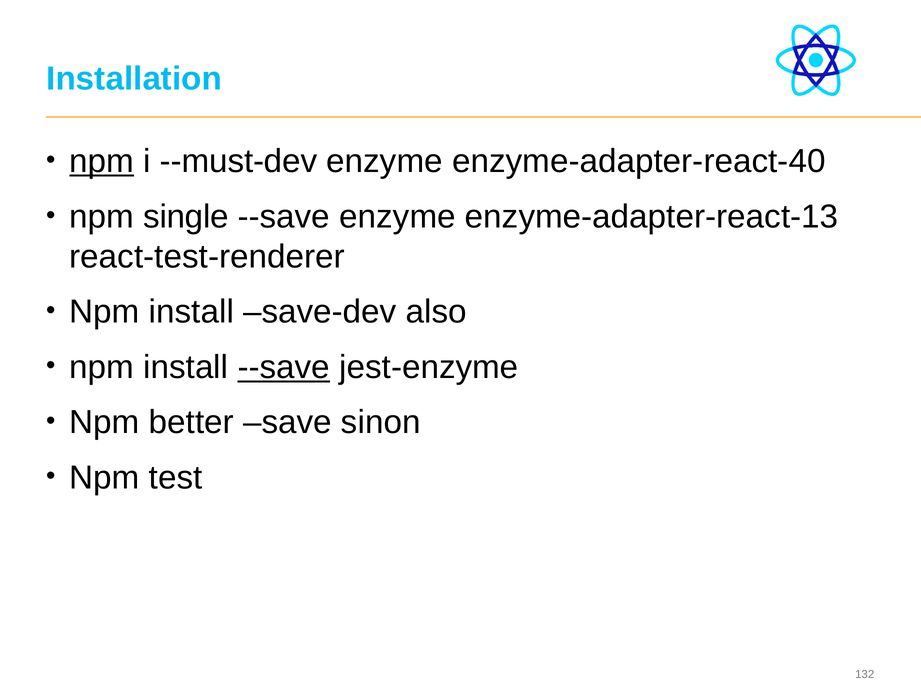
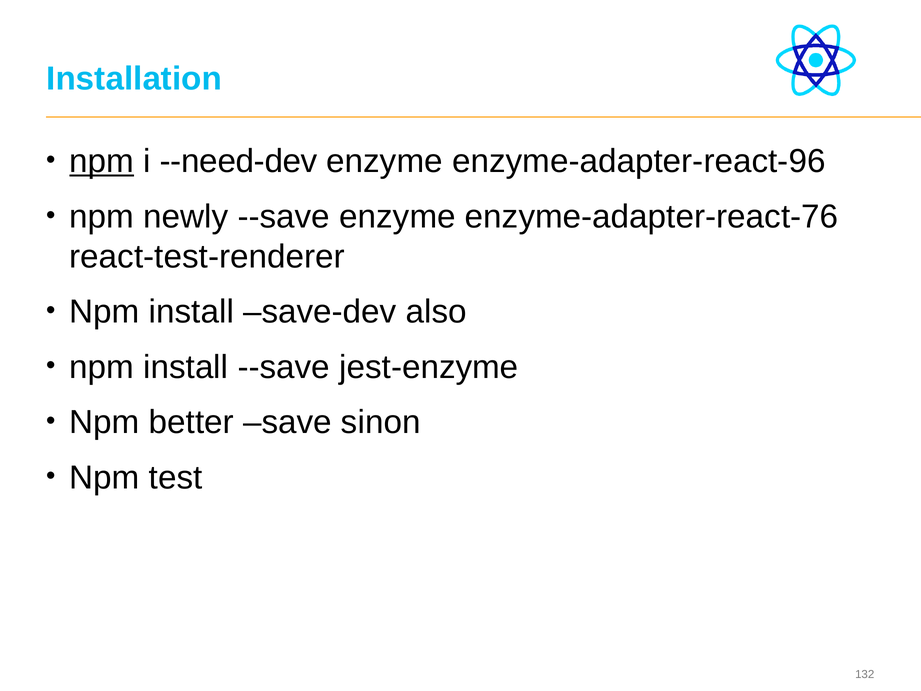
--must-dev: --must-dev -> --need-dev
enzyme-adapter-react-40: enzyme-adapter-react-40 -> enzyme-adapter-react-96
single: single -> newly
enzyme-adapter-react-13: enzyme-adapter-react-13 -> enzyme-adapter-react-76
--save at (284, 367) underline: present -> none
